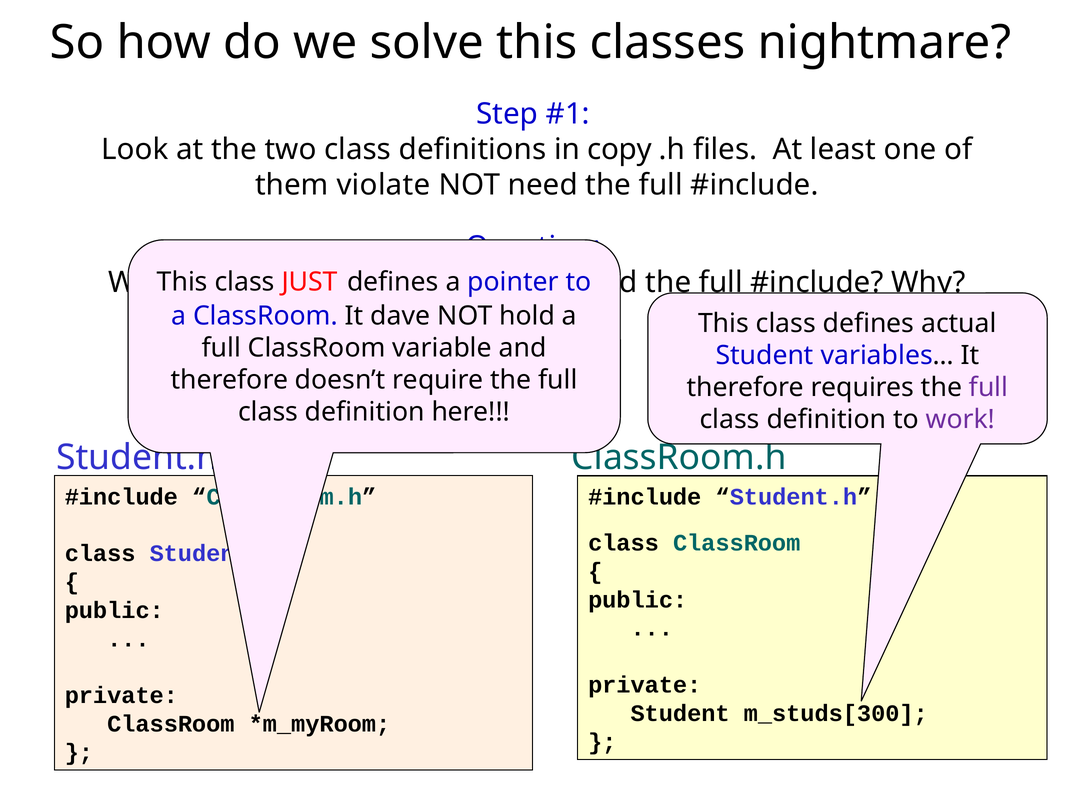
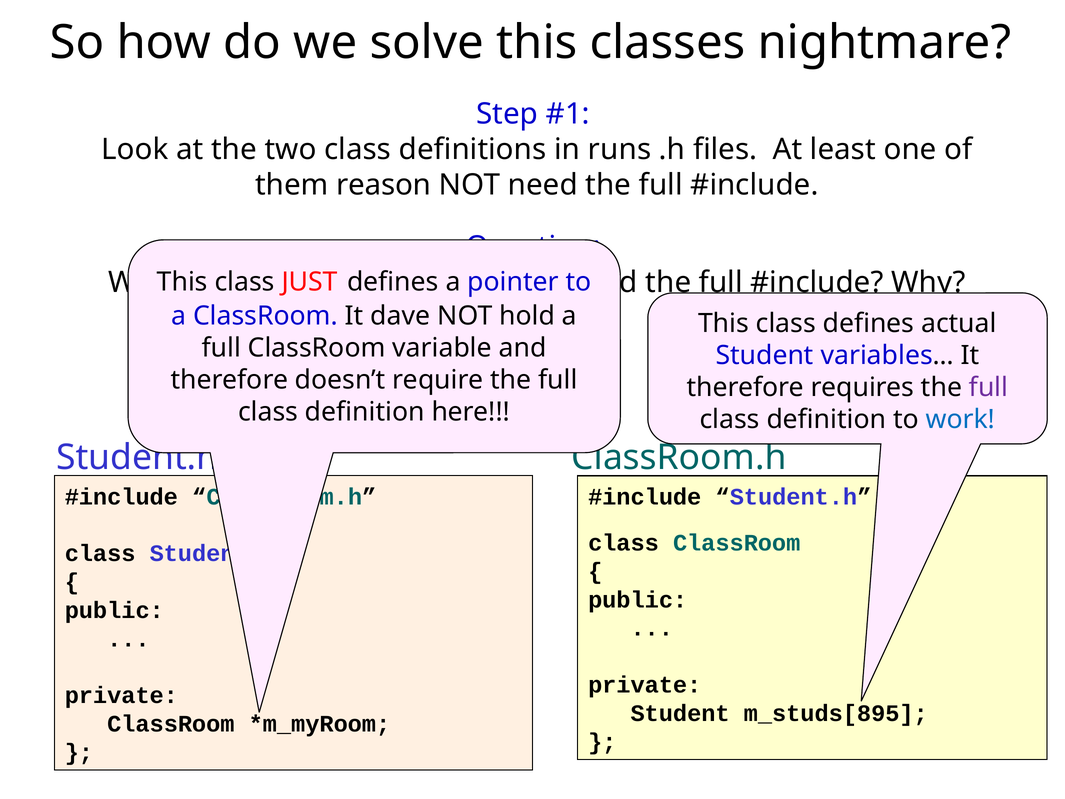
copy: copy -> runs
violate: violate -> reason
work colour: purple -> blue
m_studs[300: m_studs[300 -> m_studs[895
